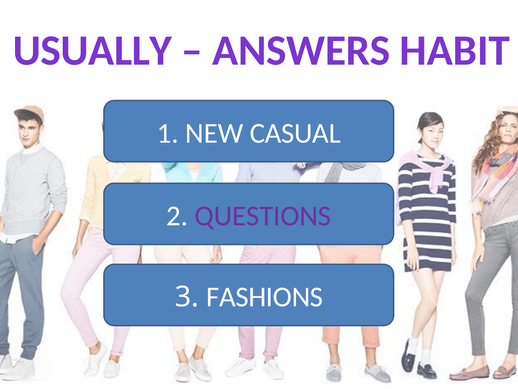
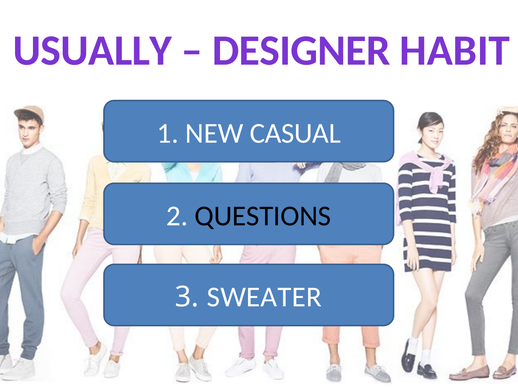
ANSWERS: ANSWERS -> DESIGNER
QUESTIONS colour: purple -> black
FASHIONS: FASHIONS -> SWEATER
